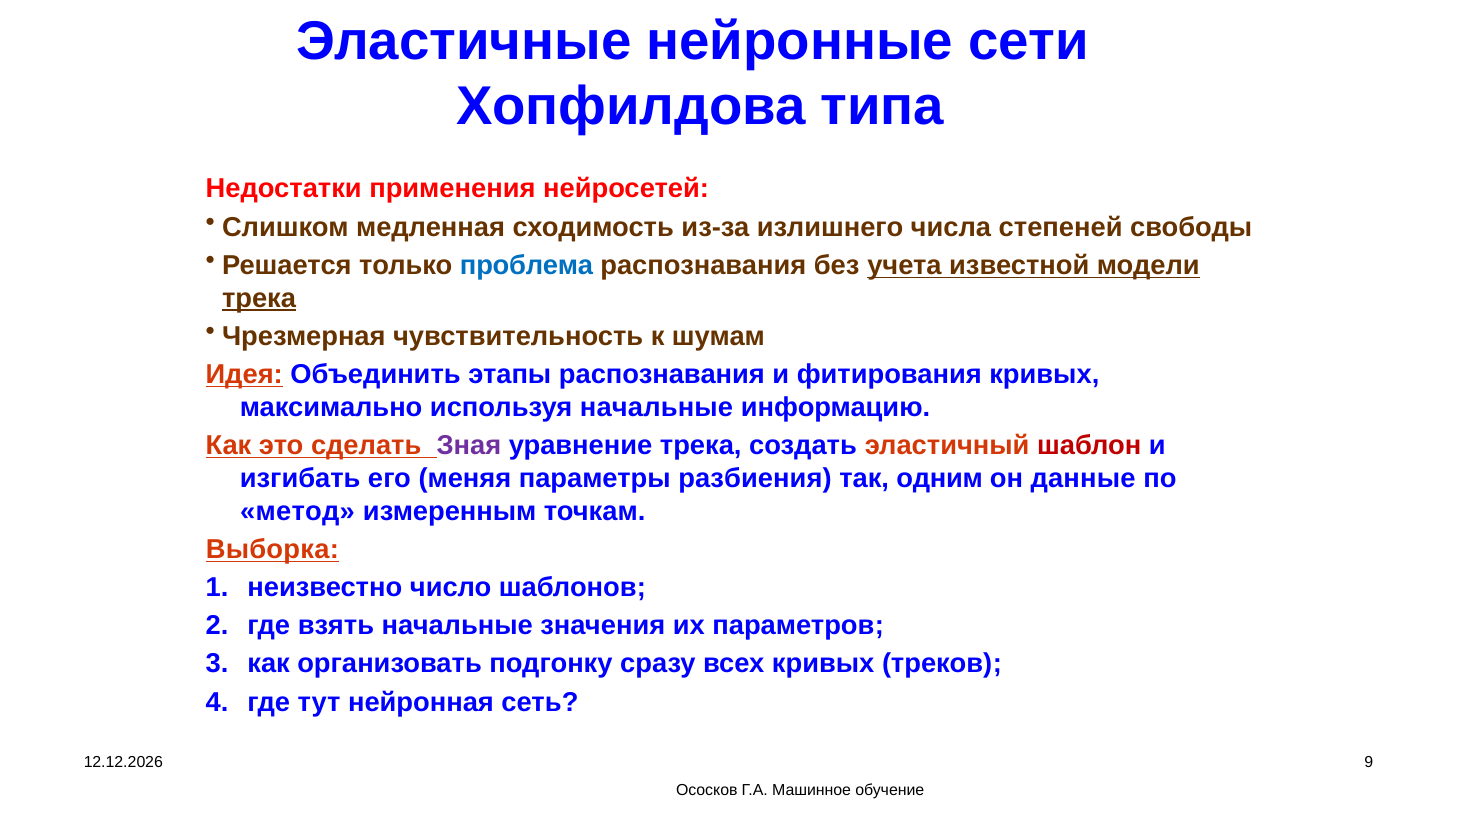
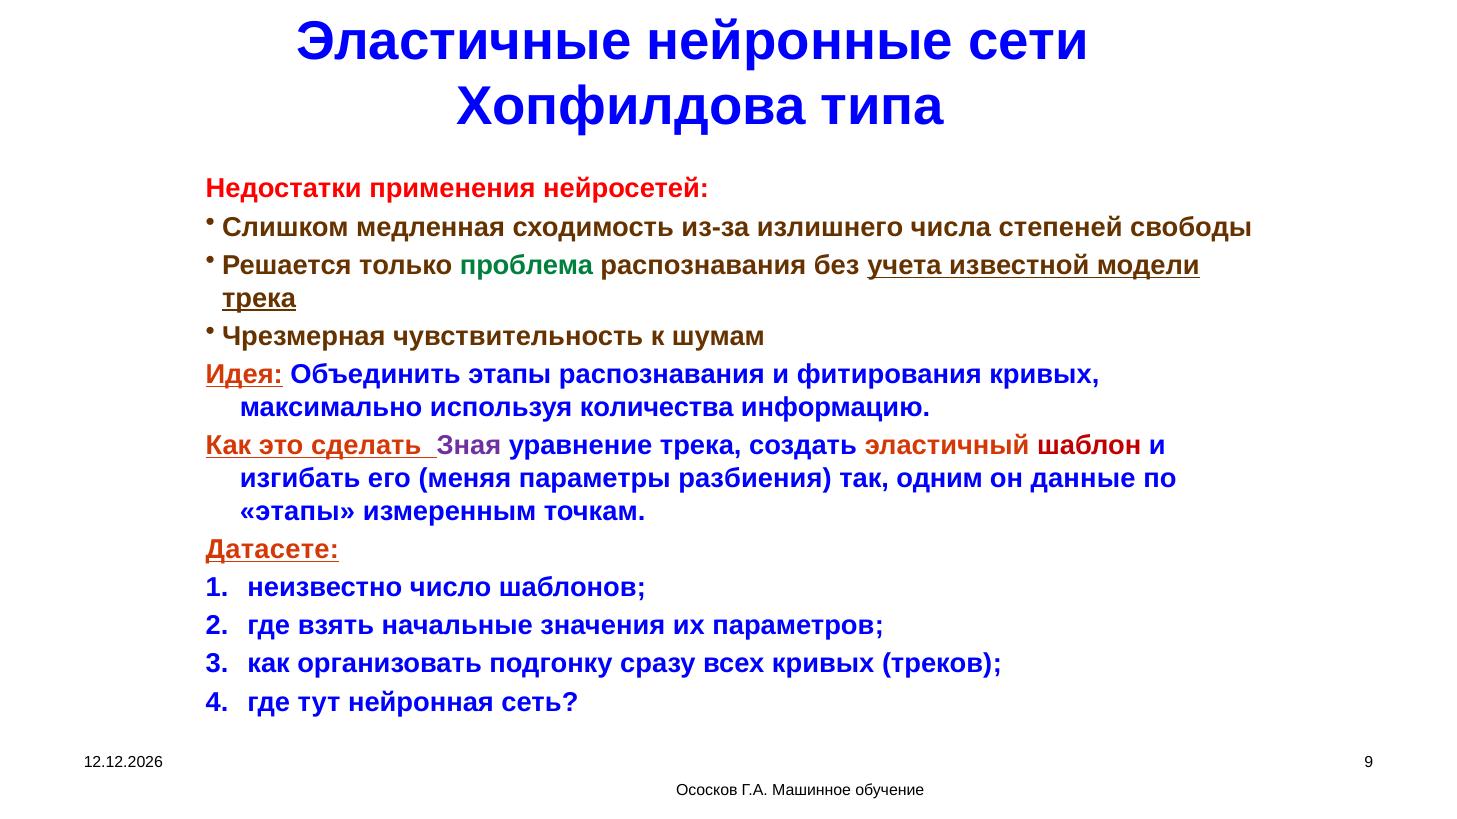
проблема colour: blue -> green
используя начальные: начальные -> количества
метод at (298, 511): метод -> этапы
Выборка: Выборка -> Датасете
